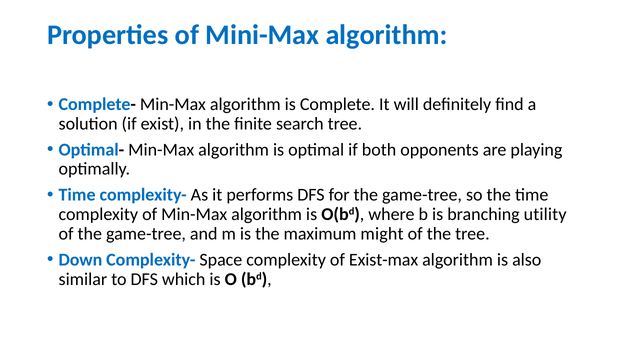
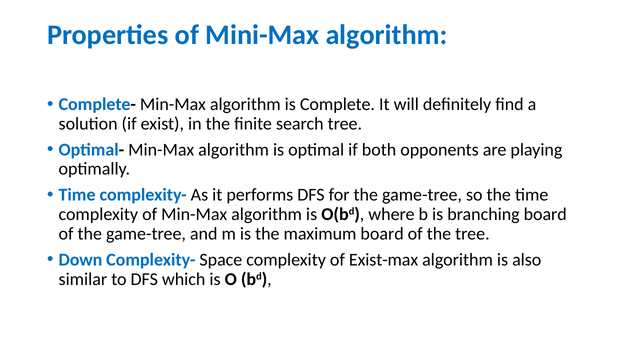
branching utility: utility -> board
maximum might: might -> board
